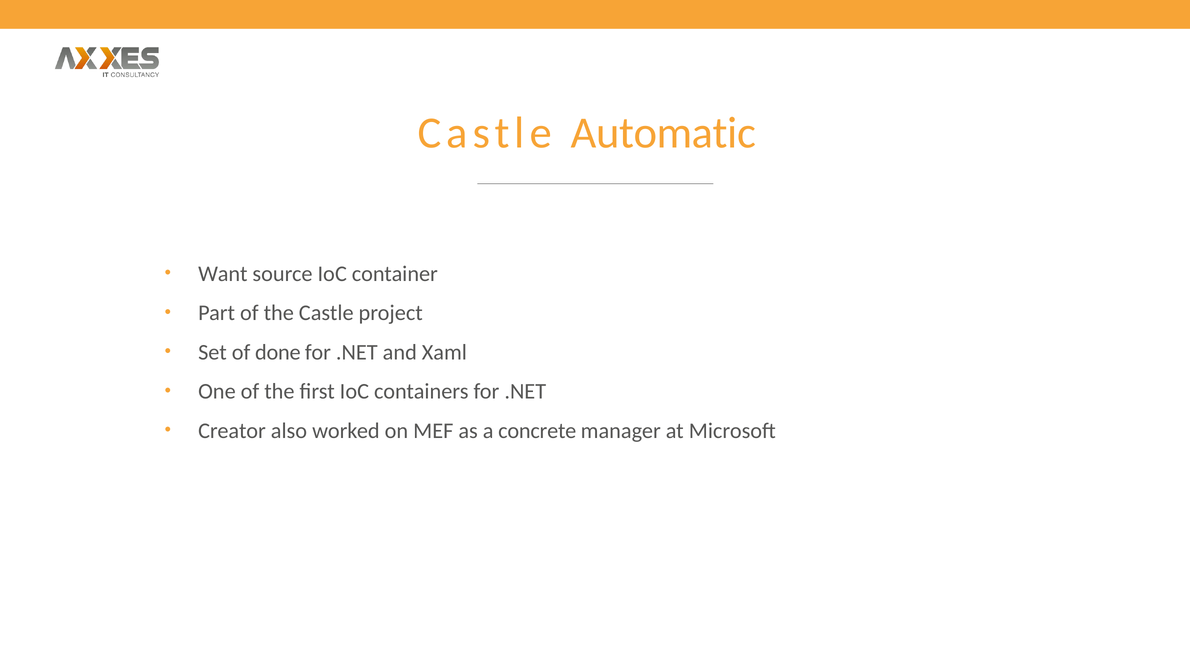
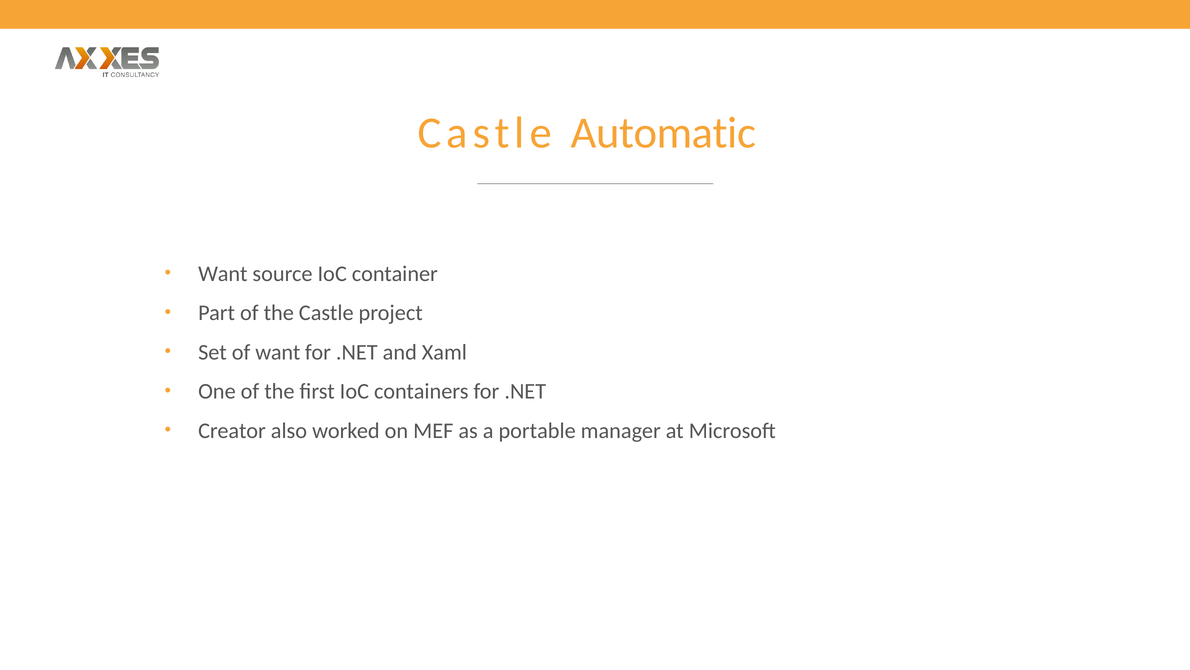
of done: done -> want
concrete: concrete -> portable
